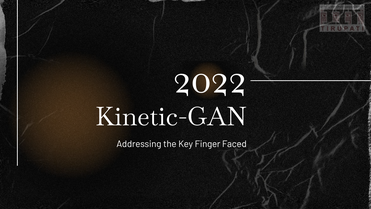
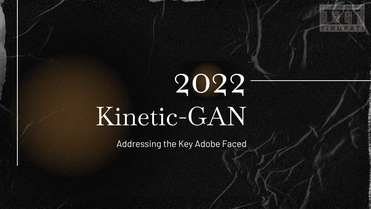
Finger: Finger -> Adobe
